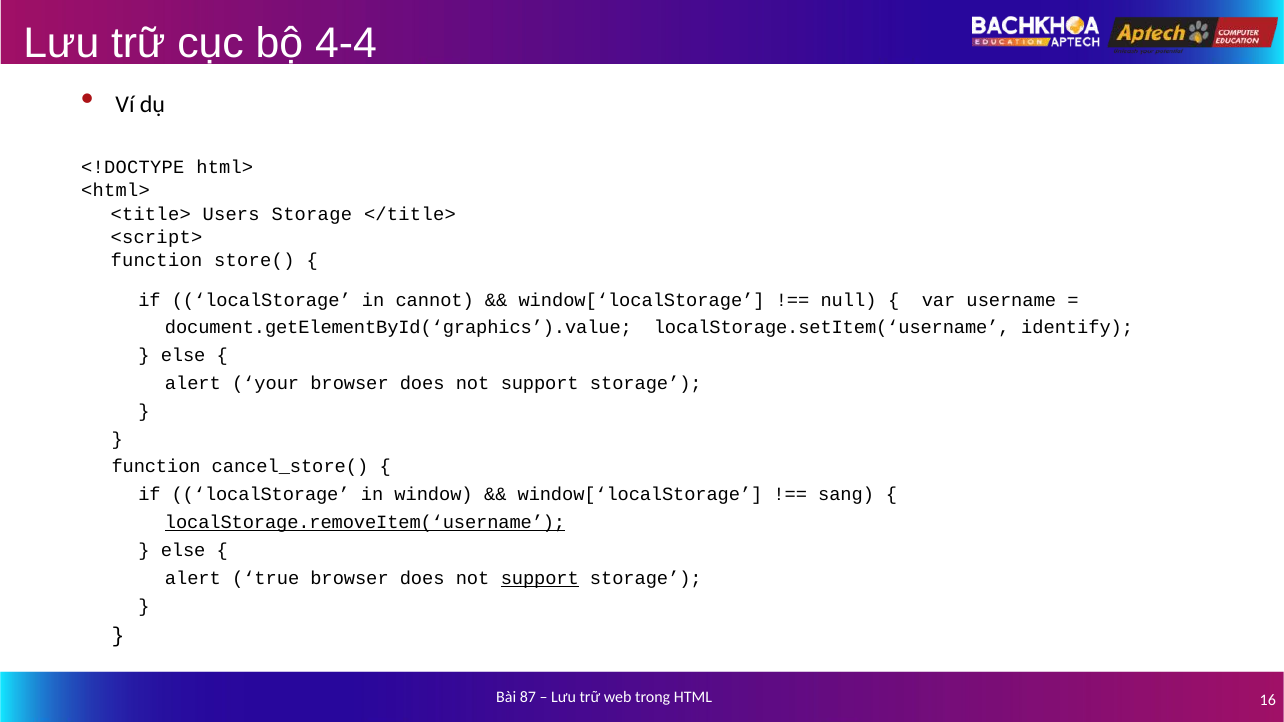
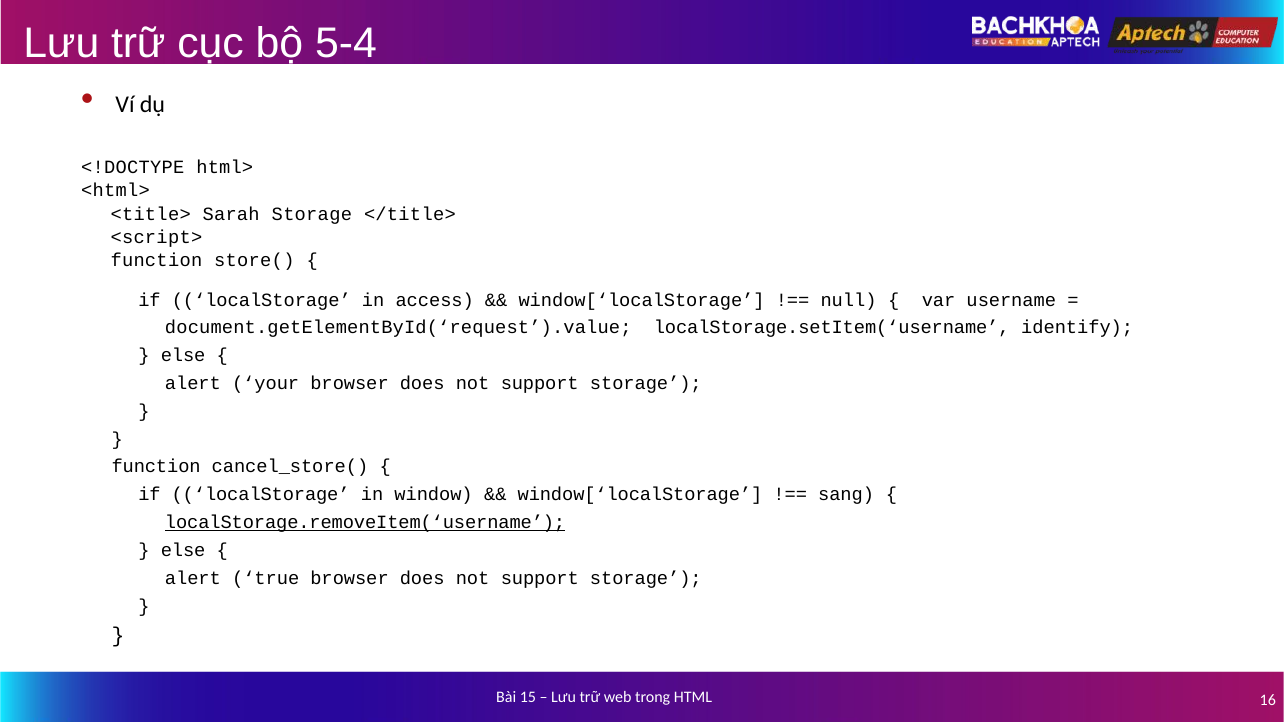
4-4: 4-4 -> 5-4
Users: Users -> Sarah
cannot: cannot -> access
document.getElementById(‘graphics’).value: document.getElementById(‘graphics’).value -> document.getElementById(‘request’).value
support at (540, 578) underline: present -> none
87: 87 -> 15
